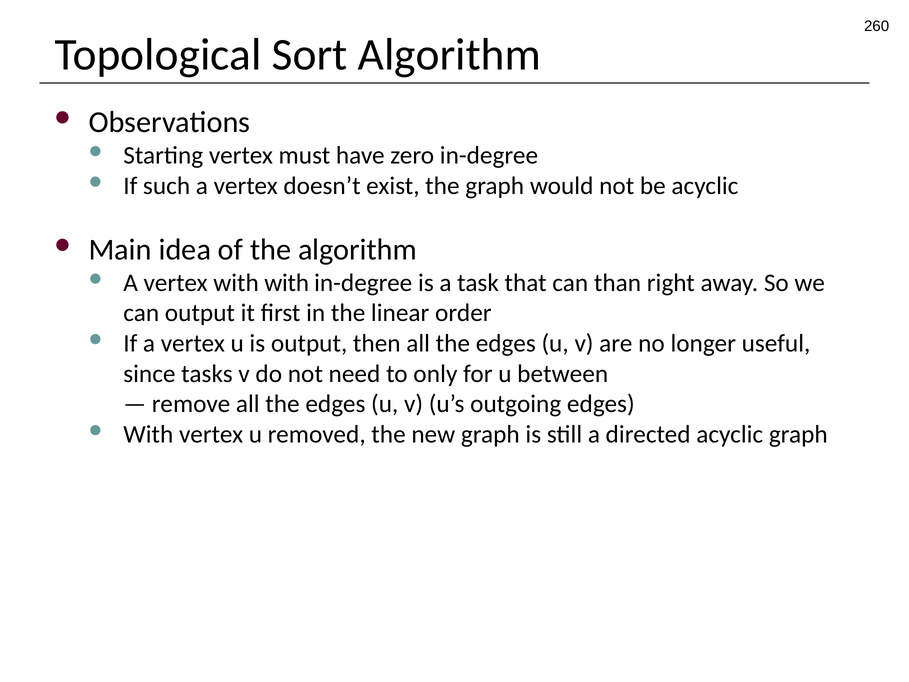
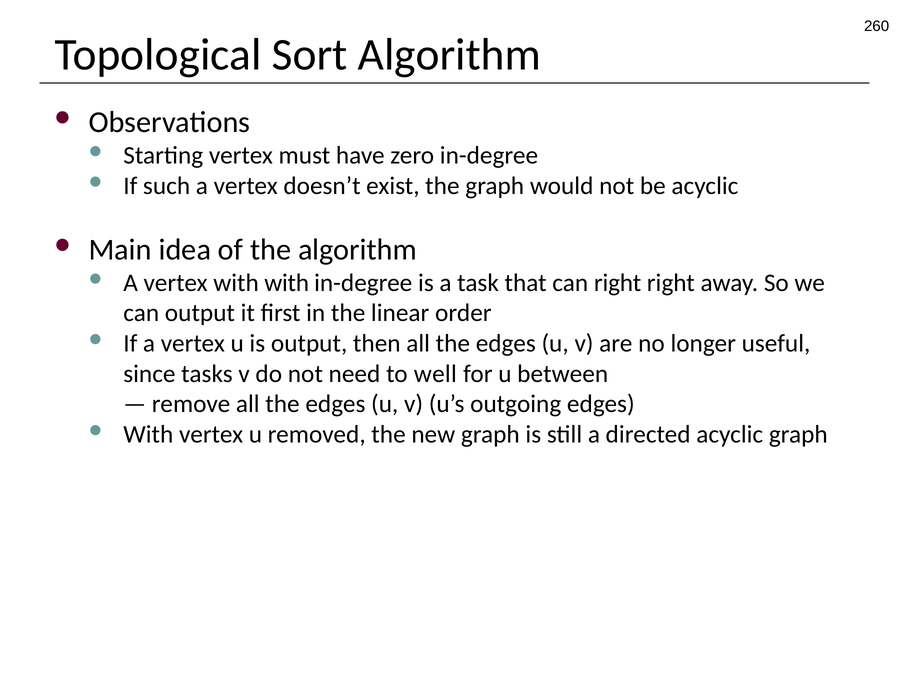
can than: than -> right
only: only -> well
